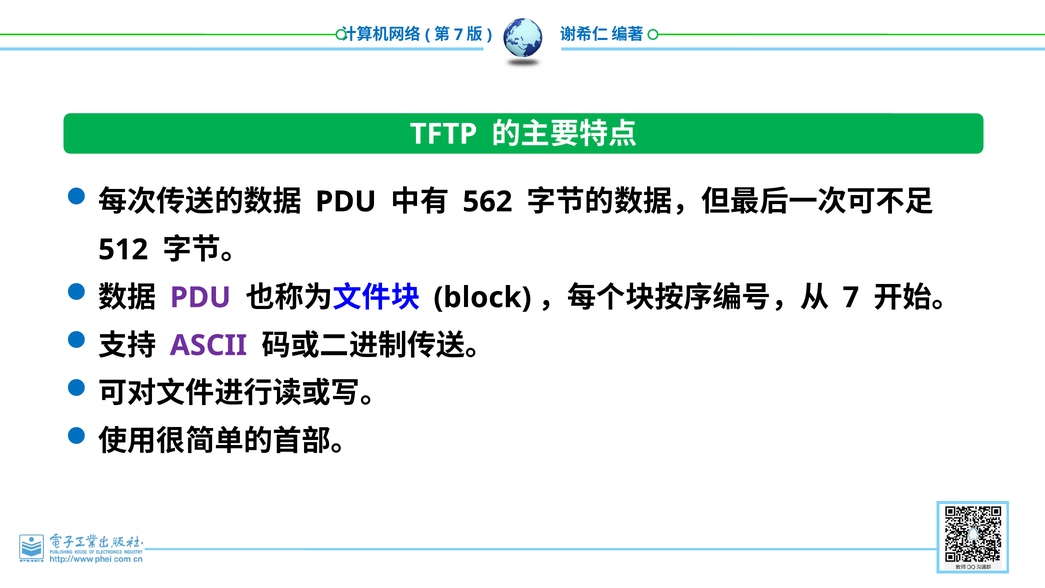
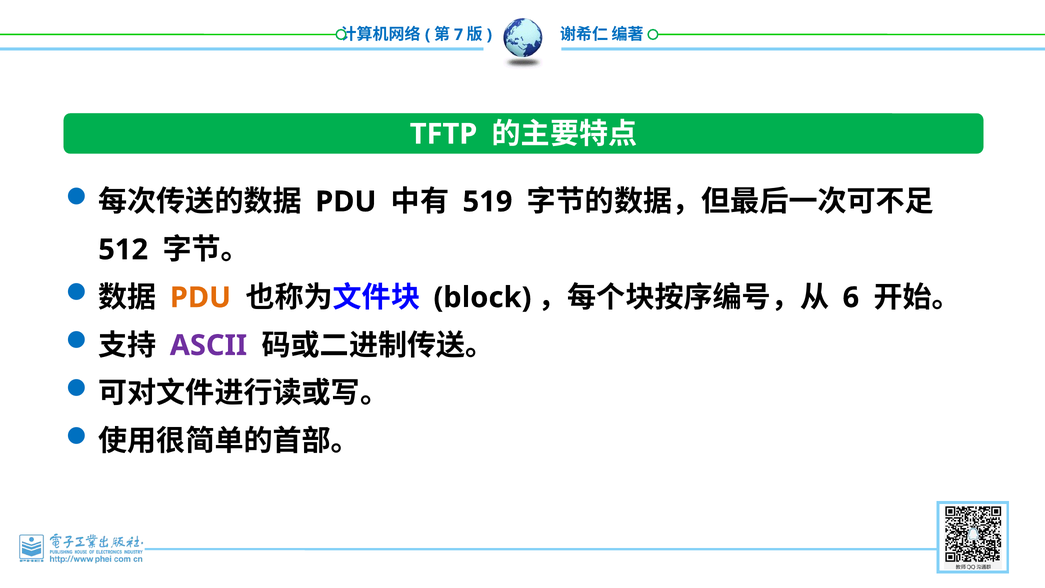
562: 562 -> 519
PDU at (200, 297) colour: purple -> orange
7 at (851, 297): 7 -> 6
